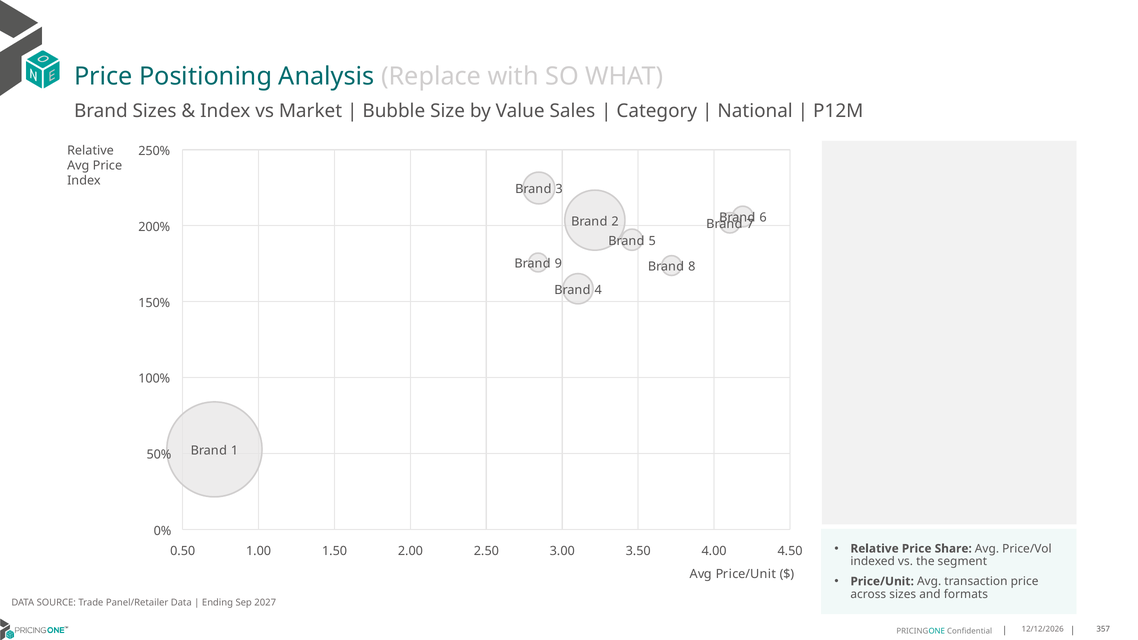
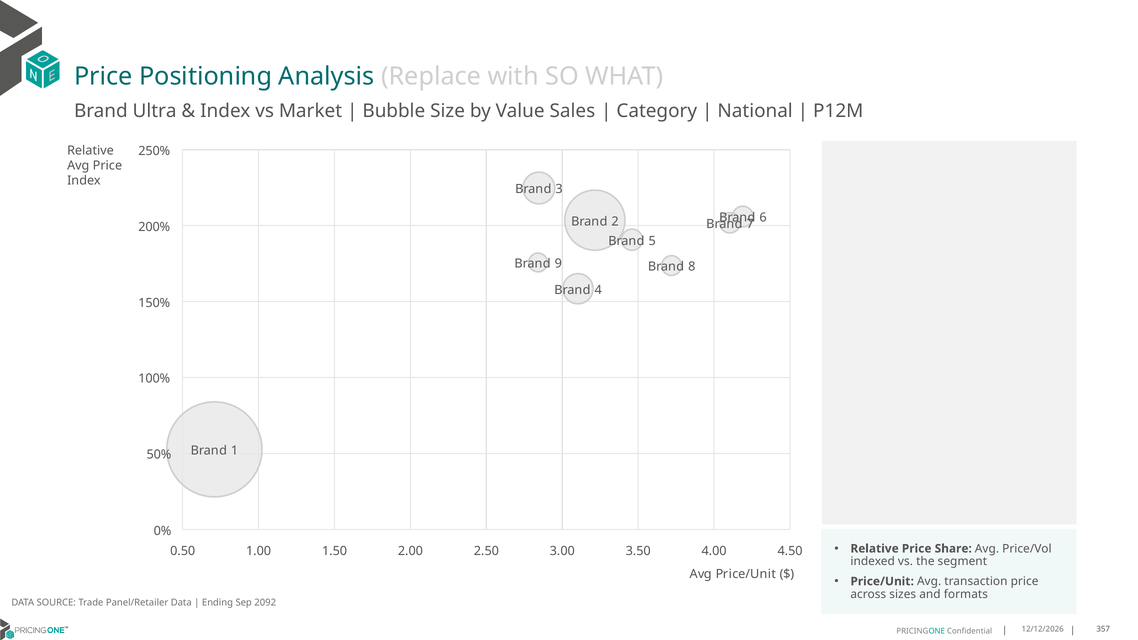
Brand Sizes: Sizes -> Ultra
2027: 2027 -> 2092
